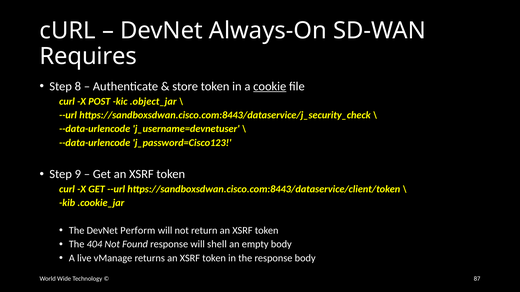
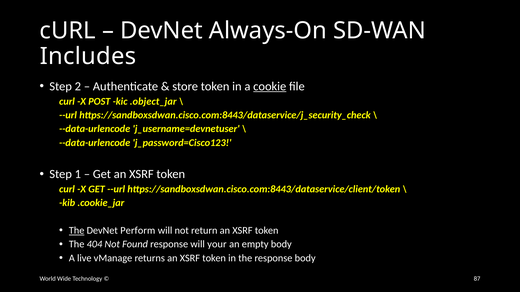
Requires: Requires -> Includes
8: 8 -> 2
9: 9 -> 1
The at (77, 231) underline: none -> present
shell: shell -> your
